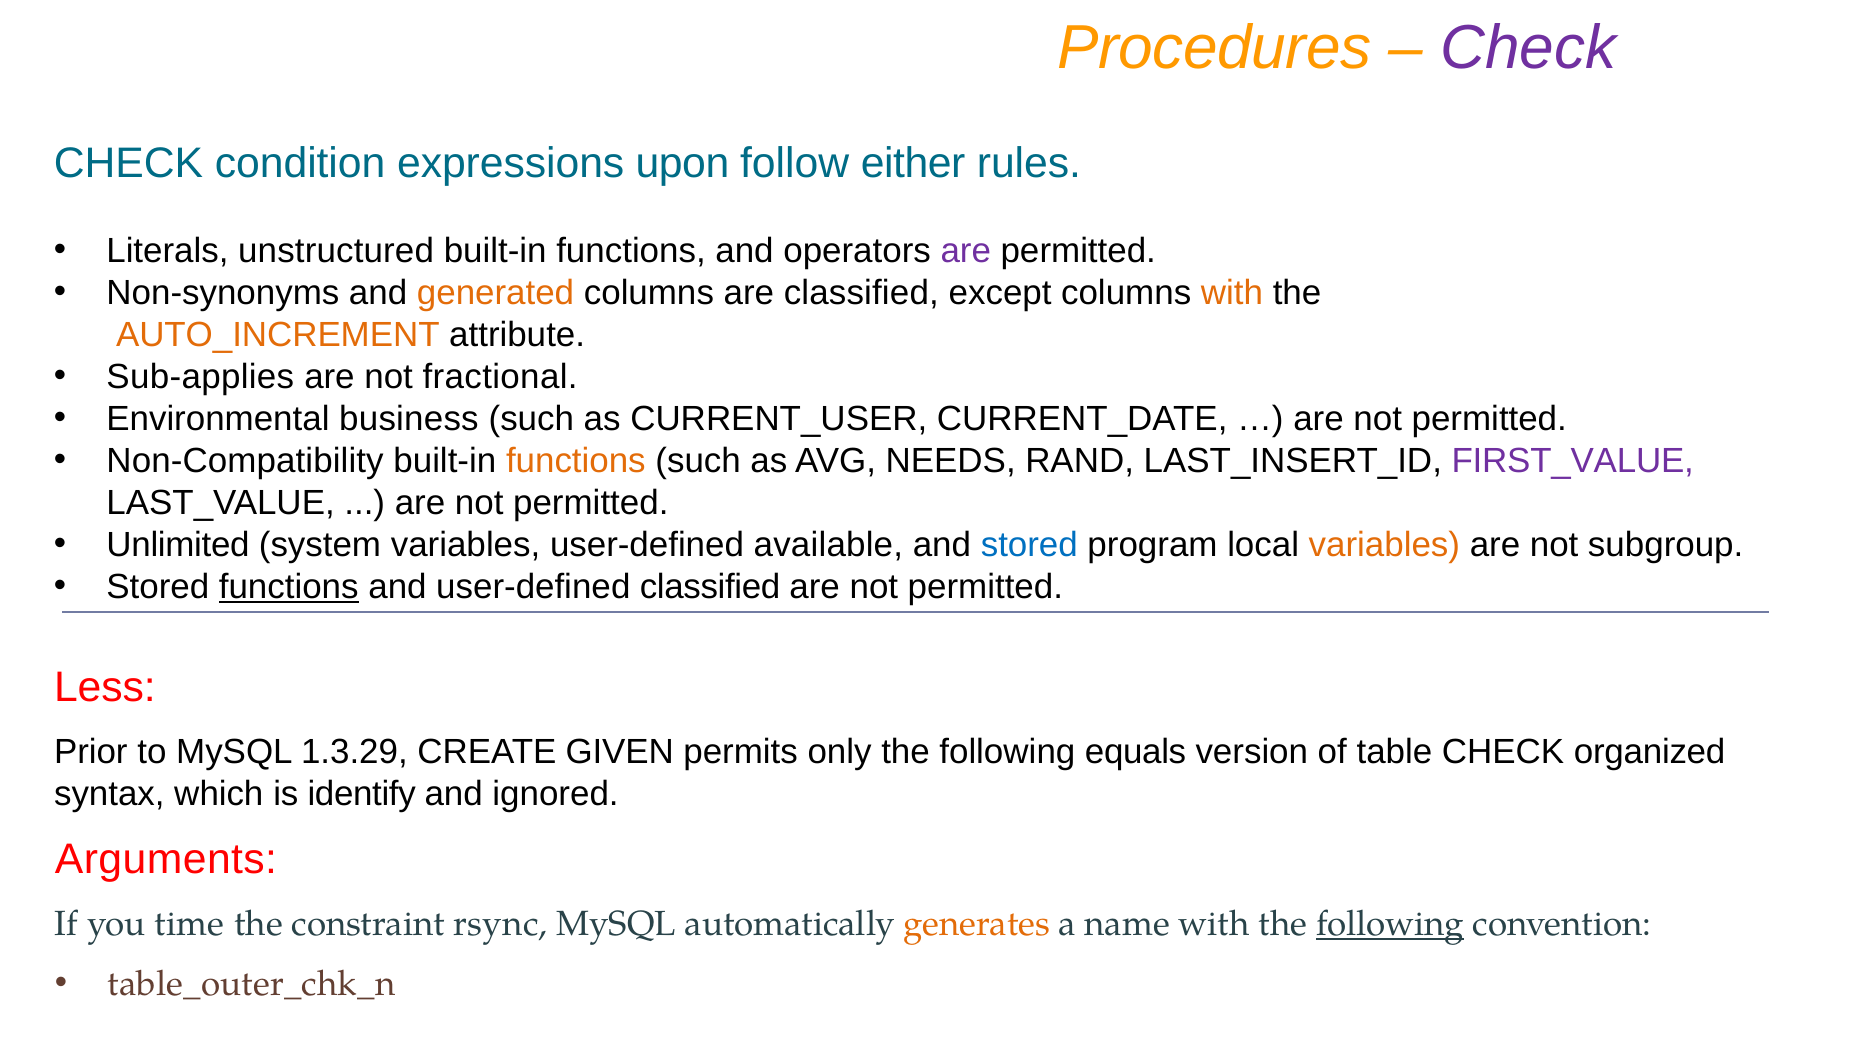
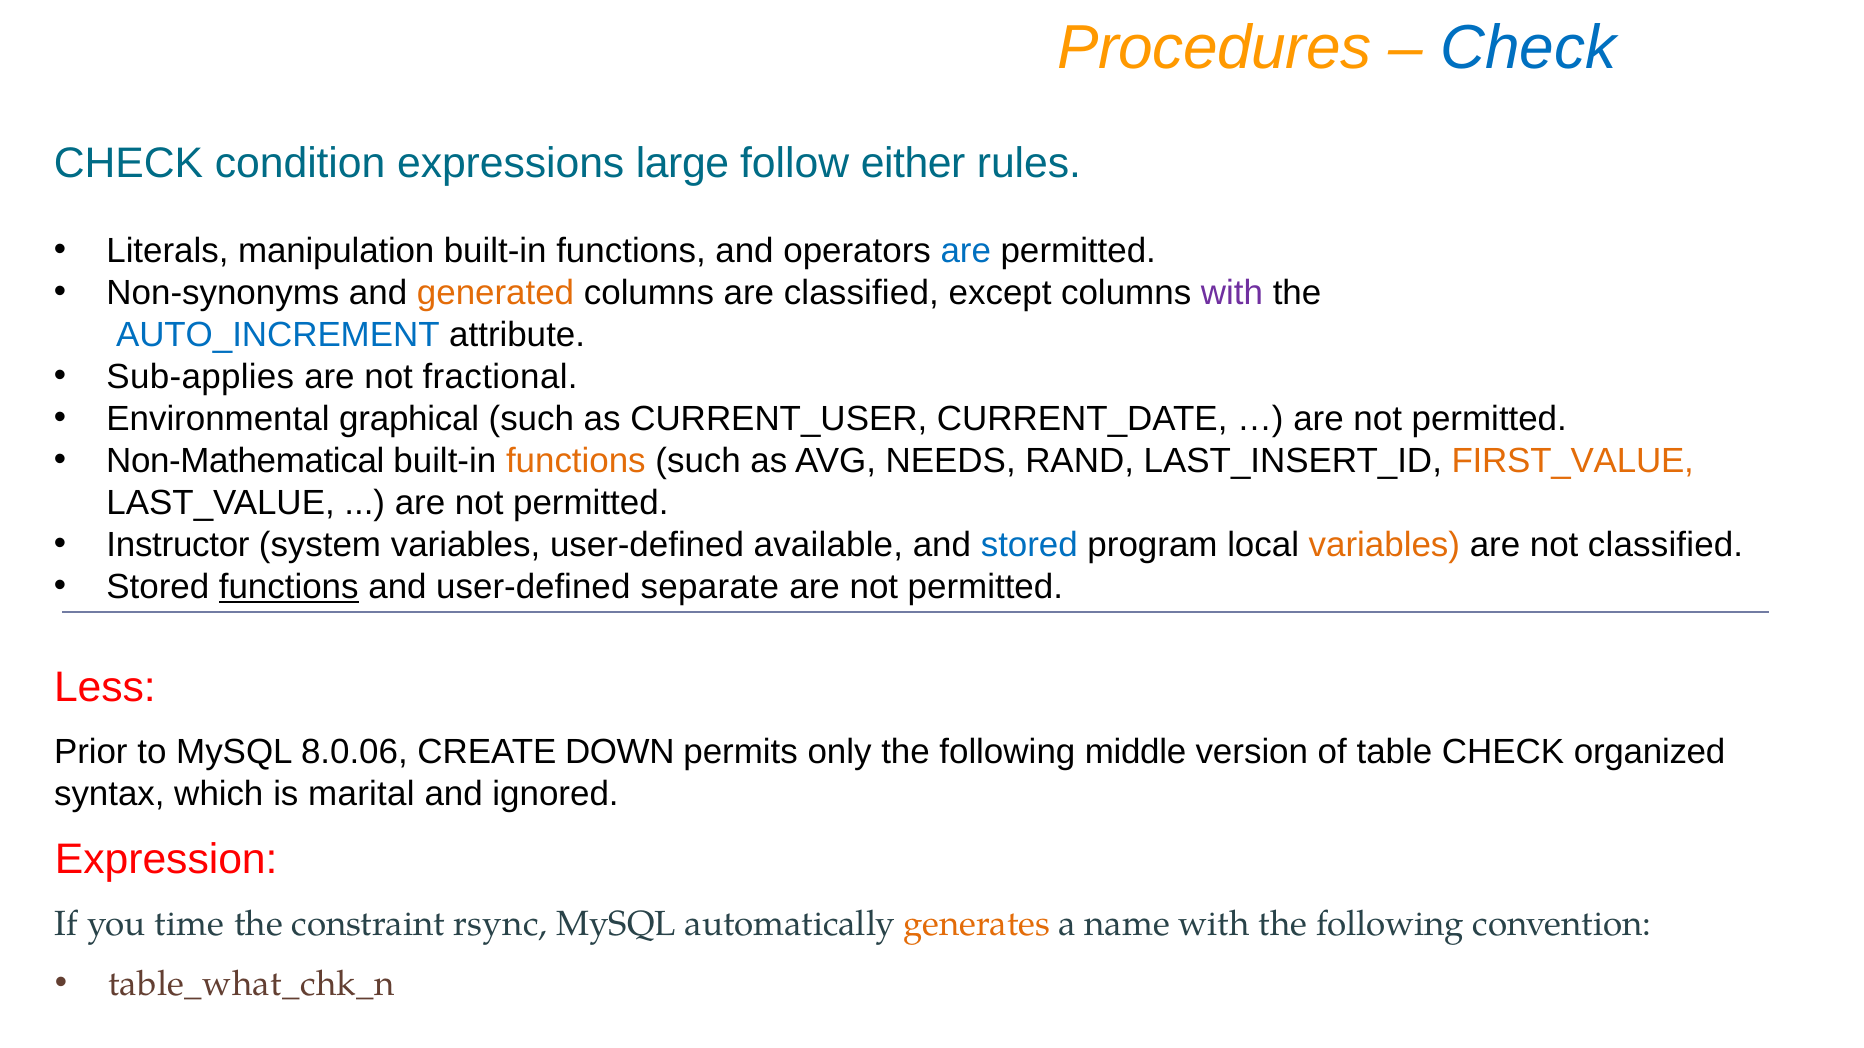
Check at (1528, 49) colour: purple -> blue
upon: upon -> large
unstructured: unstructured -> manipulation
are at (966, 251) colour: purple -> blue
with at (1232, 293) colour: orange -> purple
AUTO_INCREMENT colour: orange -> blue
business: business -> graphical
Non-Compatibility: Non-Compatibility -> Non-Mathematical
FIRST_VALUE colour: purple -> orange
Unlimited: Unlimited -> Instructor
not subgroup: subgroup -> classified
user-defined classified: classified -> separate
1.3.29: 1.3.29 -> 8.0.06
GIVEN: GIVEN -> DOWN
equals: equals -> middle
identify: identify -> marital
Arguments: Arguments -> Expression
following at (1390, 924) underline: present -> none
table_outer_chk_n: table_outer_chk_n -> table_what_chk_n
